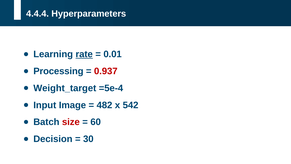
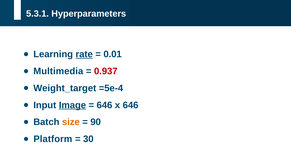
4.4.4: 4.4.4 -> 5.3.1
Processing: Processing -> Multimedia
Image underline: none -> present
482 at (104, 105): 482 -> 646
x 542: 542 -> 646
size colour: red -> orange
60: 60 -> 90
Decision: Decision -> Platform
